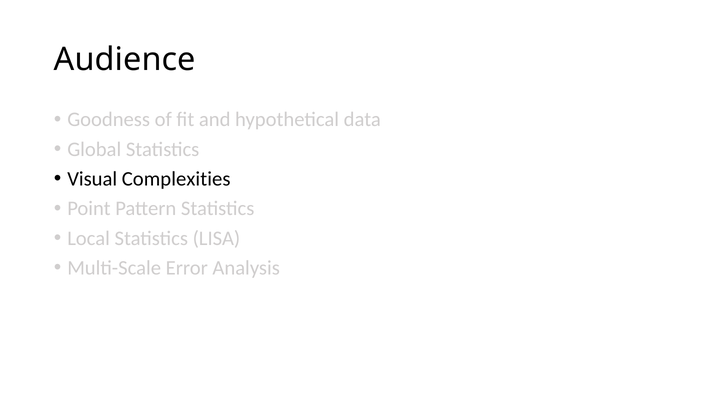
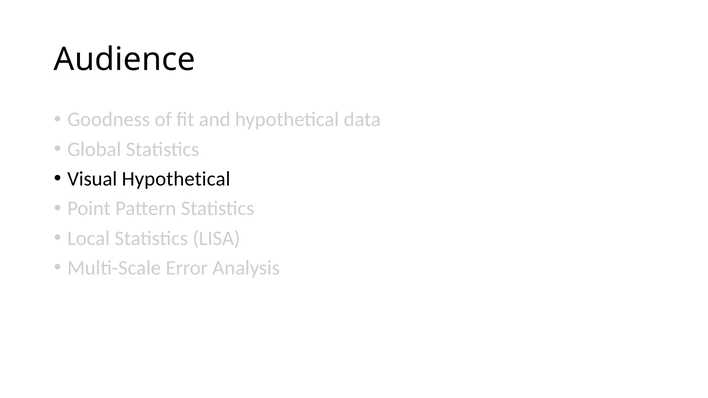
Visual Complexities: Complexities -> Hypothetical
